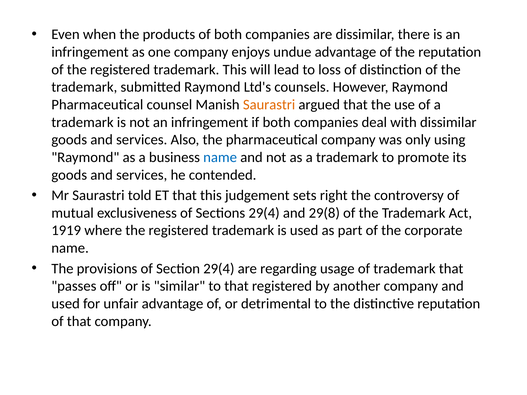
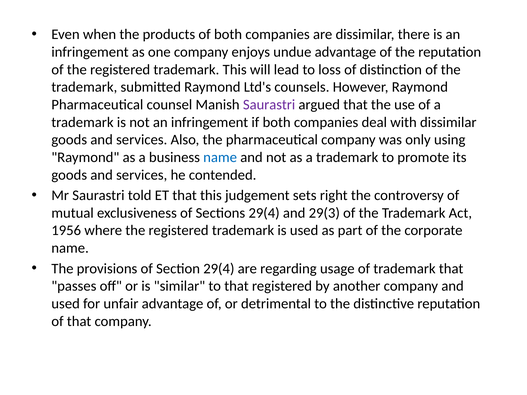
Saurastri at (269, 105) colour: orange -> purple
29(8: 29(8 -> 29(3
1919: 1919 -> 1956
